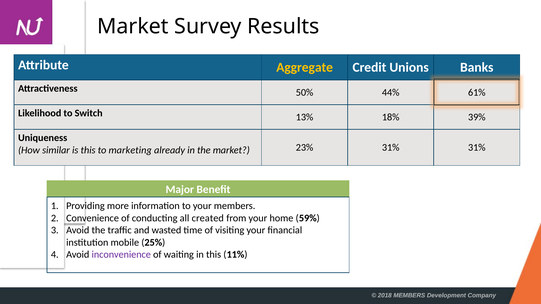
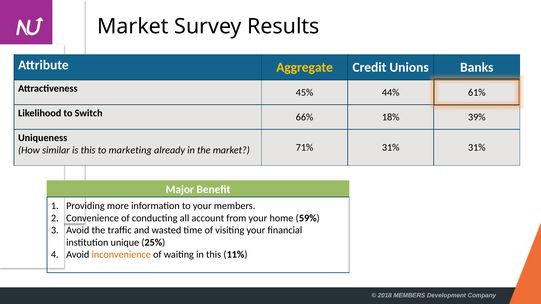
50%: 50% -> 45%
13%: 13% -> 66%
23%: 23% -> 71%
created: created -> account
mobile: mobile -> unique
inconvenience colour: purple -> orange
